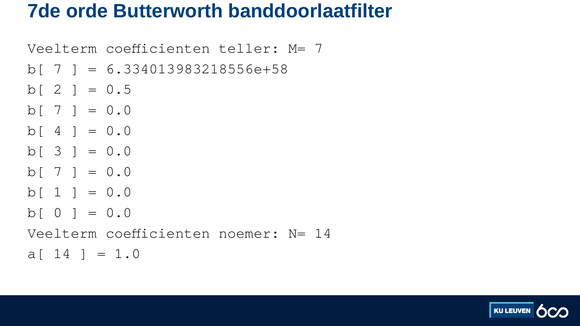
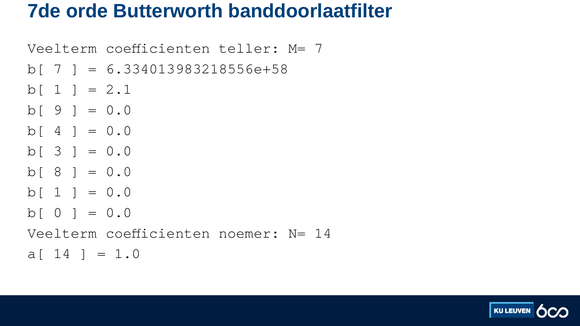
2 at (58, 89): 2 -> 1
0.5: 0.5 -> 2.1
7 at (58, 110): 7 -> 9
7 at (58, 171): 7 -> 8
